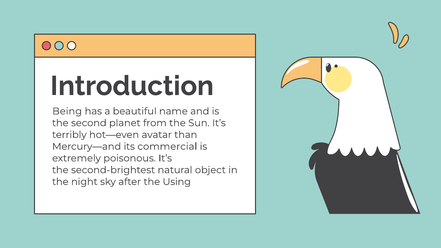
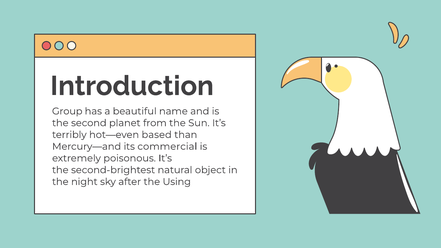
Being: Being -> Group
avatar: avatar -> based
